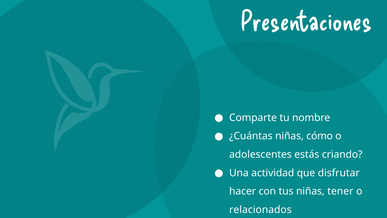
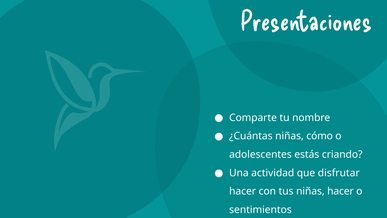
niñas tener: tener -> hacer
relacionados: relacionados -> sentimientos
